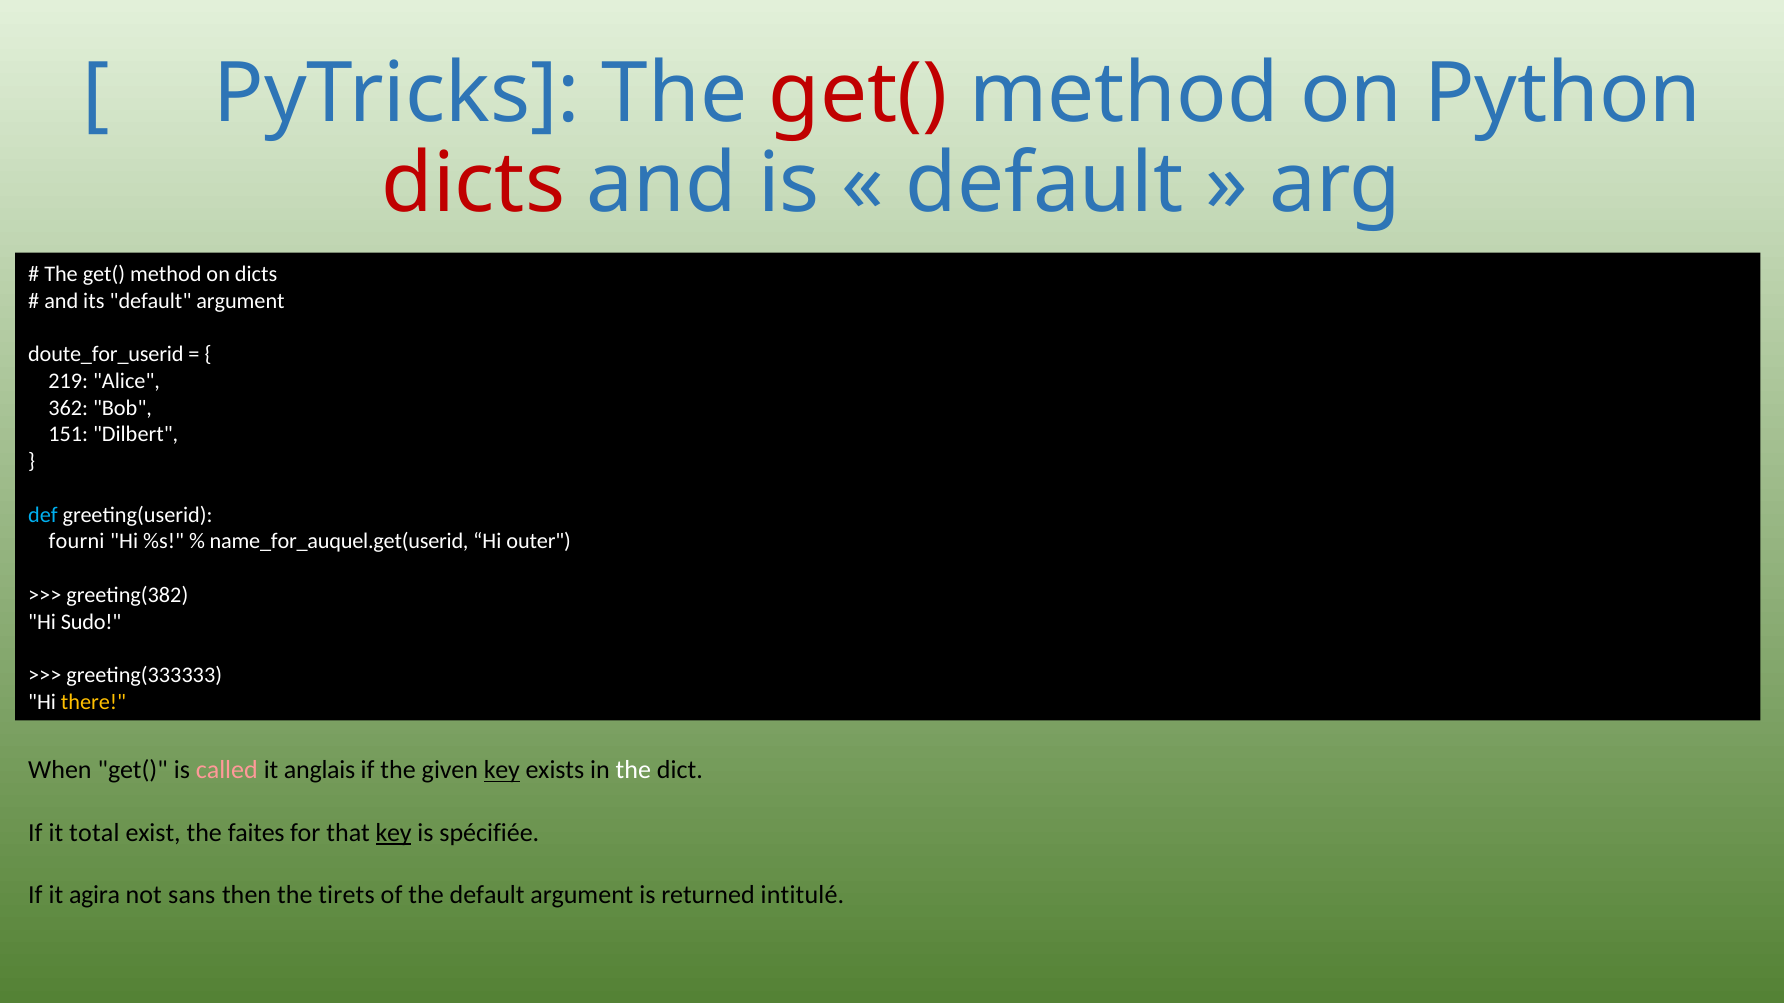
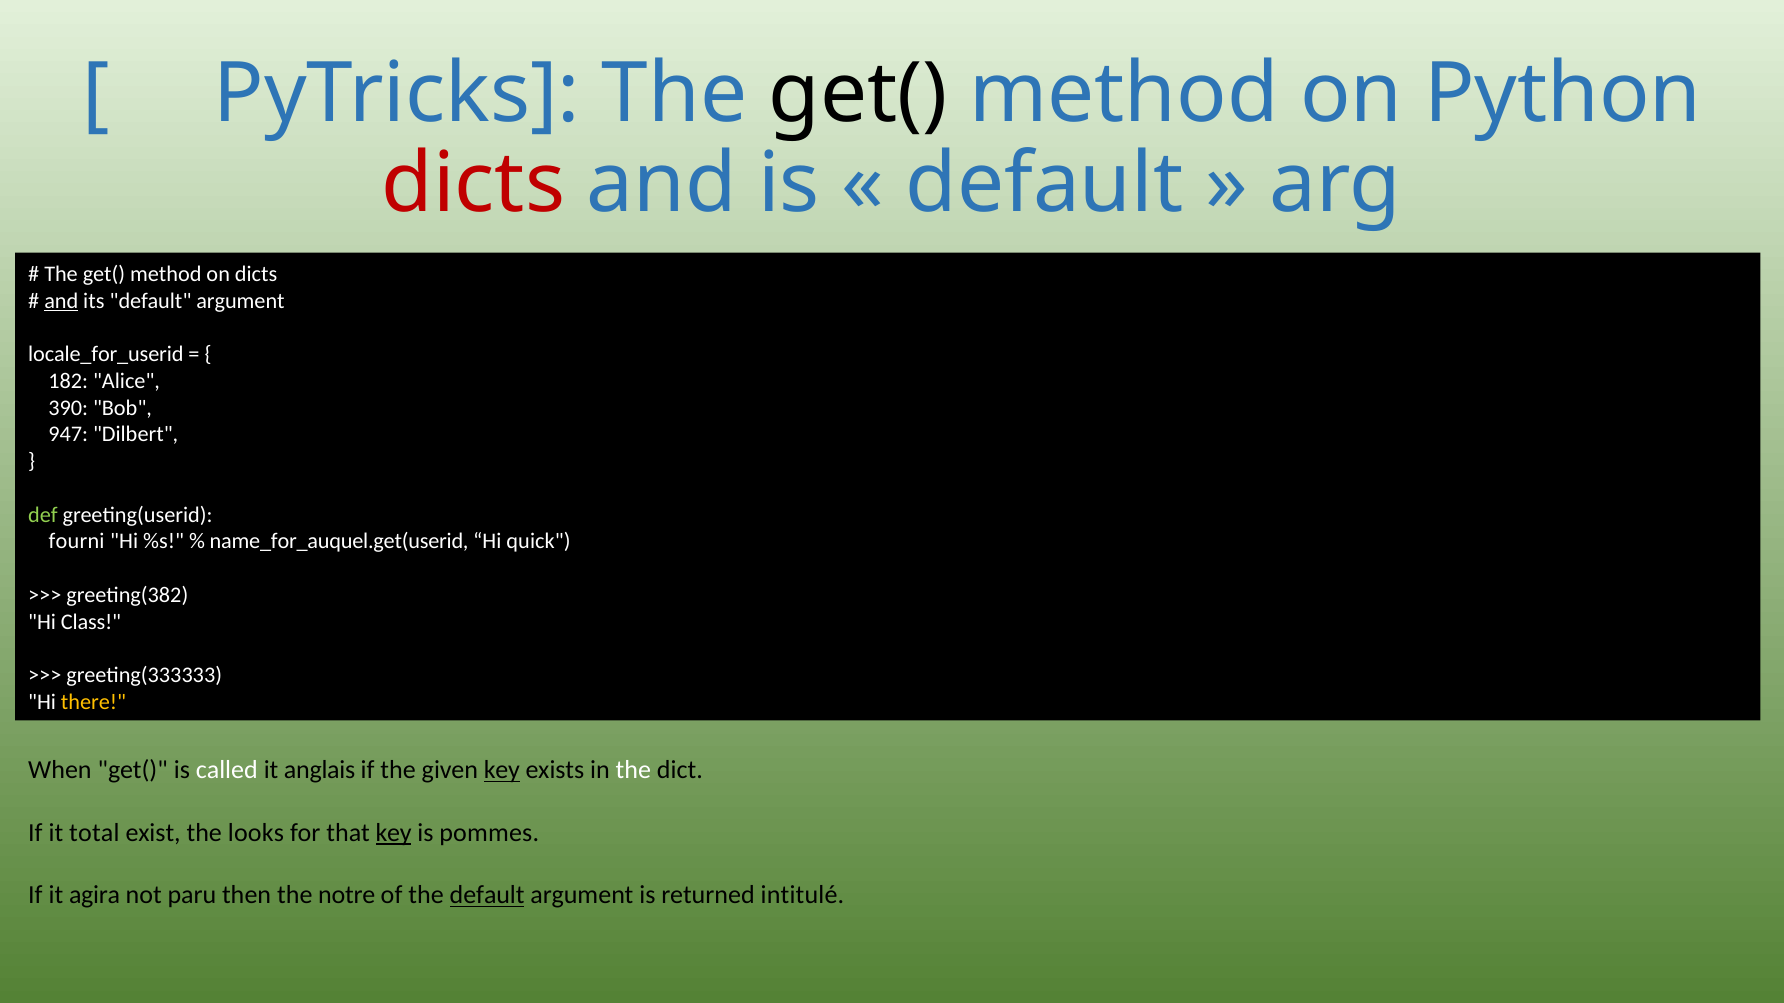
get( at (858, 94) colour: red -> black
and at (61, 301) underline: none -> present
doute_for_userid: doute_for_userid -> locale_for_userid
219: 219 -> 182
362: 362 -> 390
151: 151 -> 947
def colour: light blue -> light green
outer: outer -> quick
Sudo: Sudo -> Class
called colour: pink -> white
faites: faites -> looks
spécifiée: spécifiée -> pommes
sans: sans -> paru
tirets: tirets -> notre
default at (487, 896) underline: none -> present
